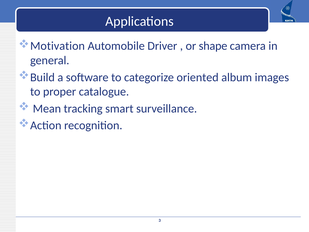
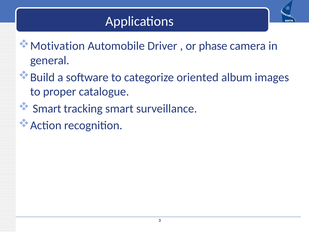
shape: shape -> phase
Mean at (47, 109): Mean -> Smart
